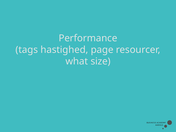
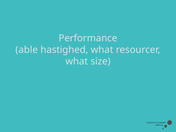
tags: tags -> able
hastighed page: page -> what
